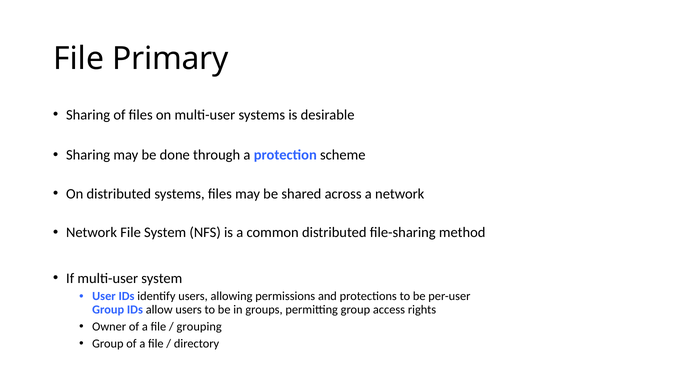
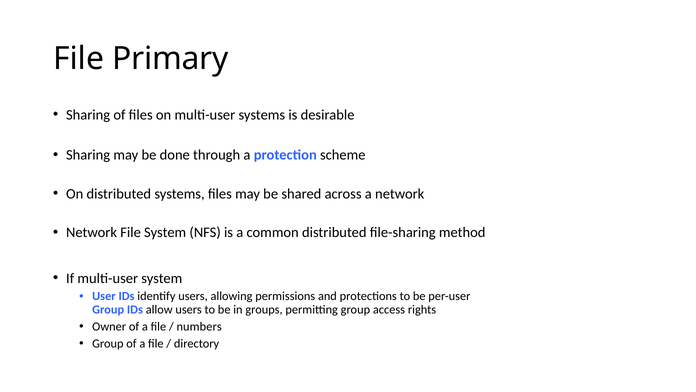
grouping: grouping -> numbers
